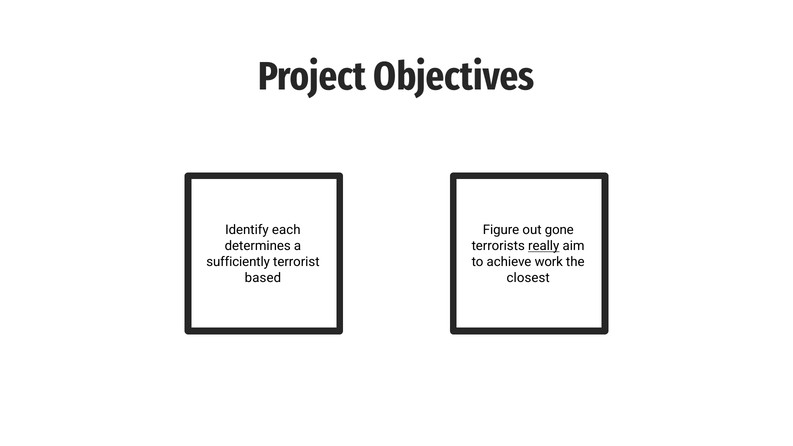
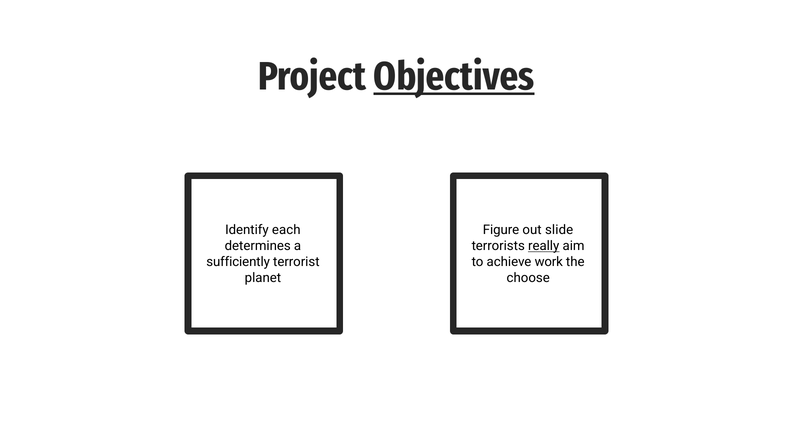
Objectives underline: none -> present
gone: gone -> slide
based: based -> planet
closest: closest -> choose
